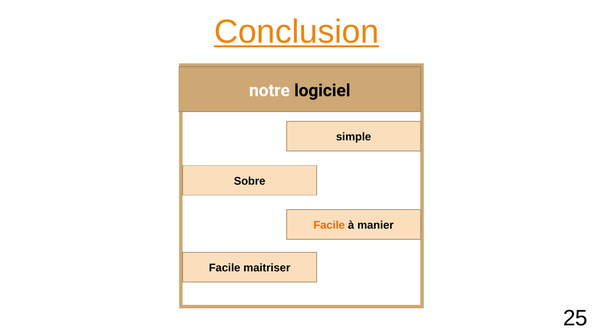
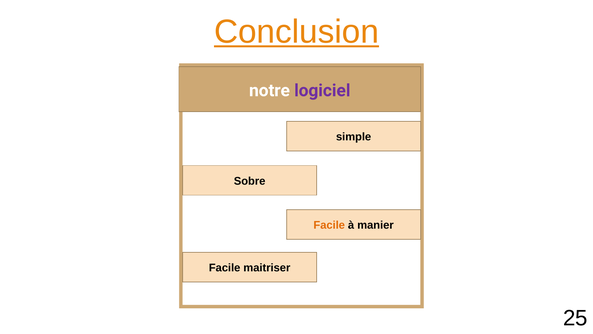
logiciel colour: black -> purple
